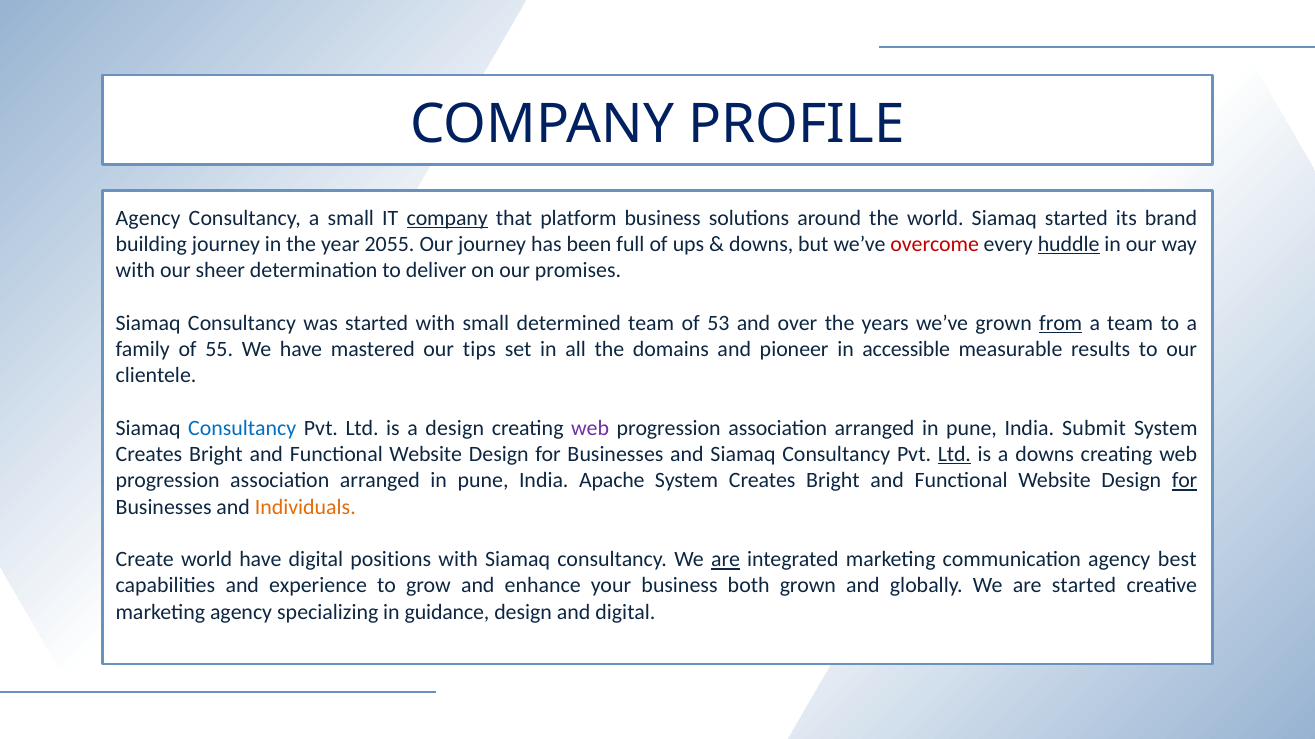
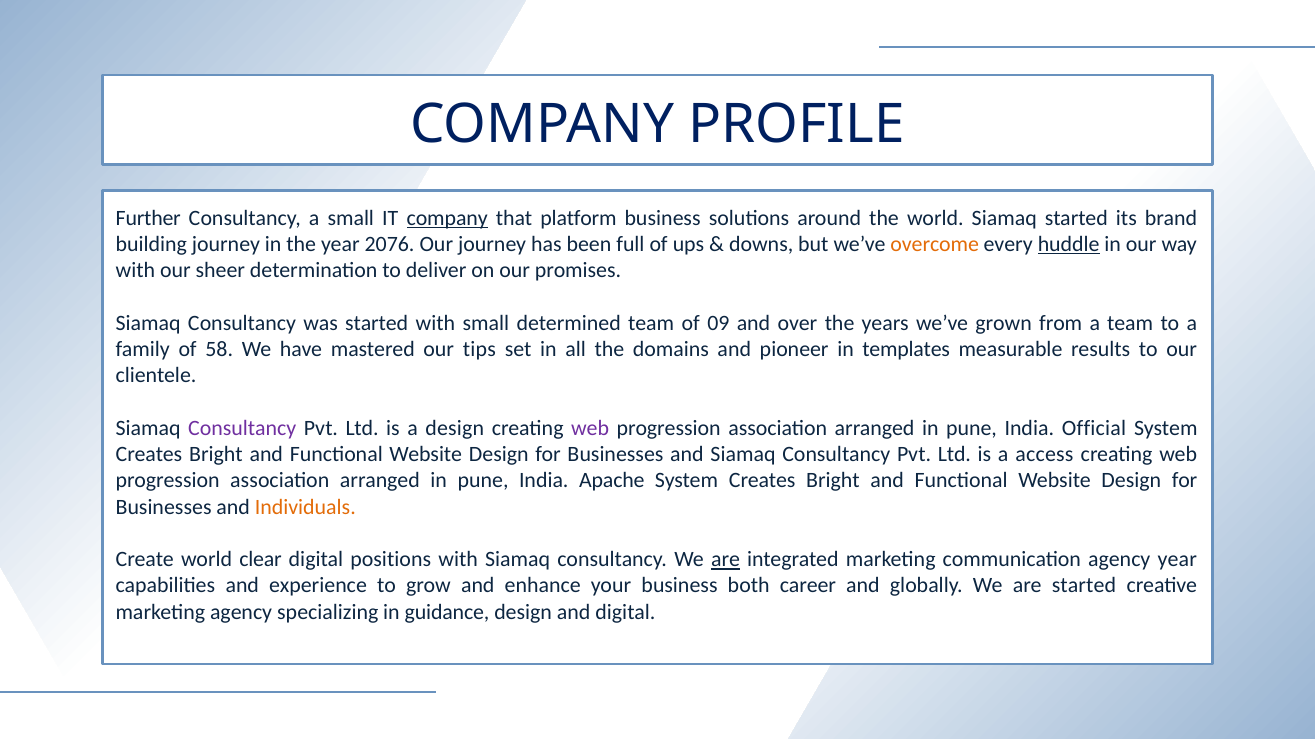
Agency at (148, 218): Agency -> Further
2055: 2055 -> 2076
overcome colour: red -> orange
53: 53 -> 09
from underline: present -> none
55: 55 -> 58
accessible: accessible -> templates
Consultancy at (242, 429) colour: blue -> purple
Submit: Submit -> Official
Ltd at (954, 455) underline: present -> none
a downs: downs -> access
for at (1185, 481) underline: present -> none
world have: have -> clear
agency best: best -> year
both grown: grown -> career
